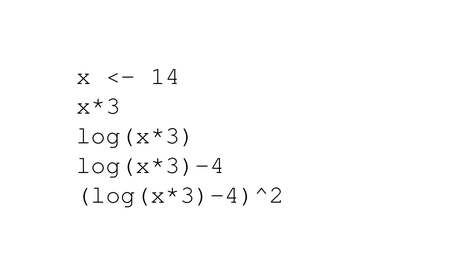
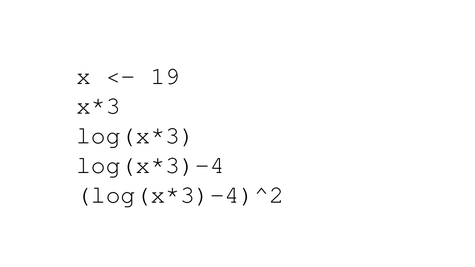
14: 14 -> 19
